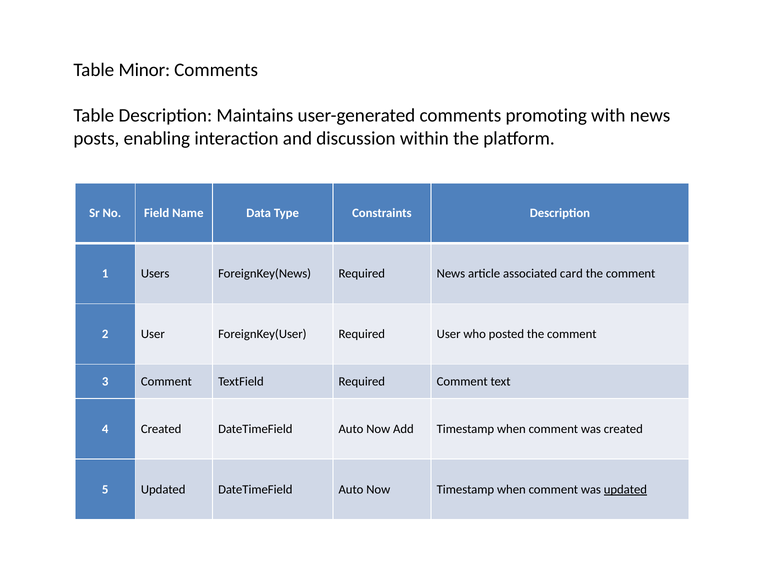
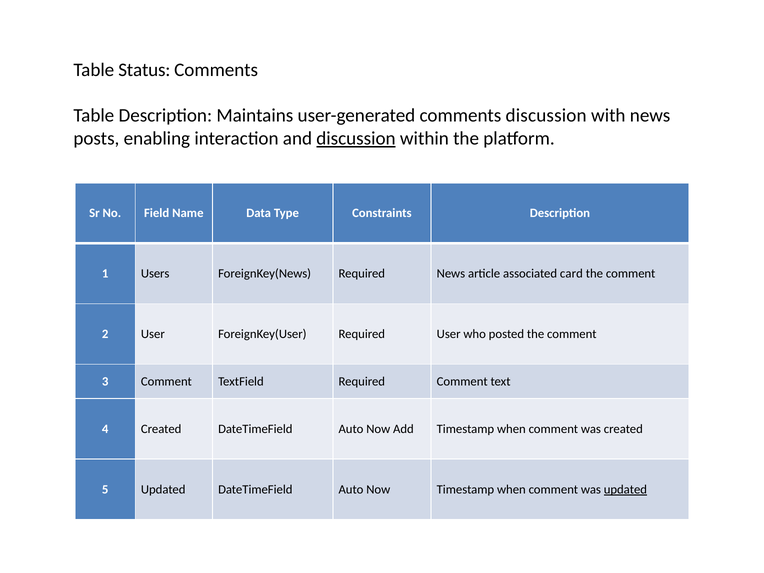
Minor: Minor -> Status
comments promoting: promoting -> discussion
discussion at (356, 139) underline: none -> present
